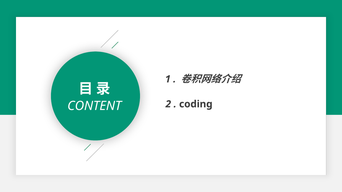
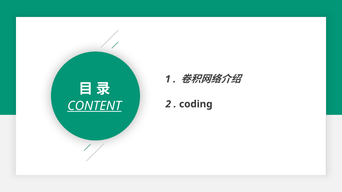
CONTENT underline: none -> present
